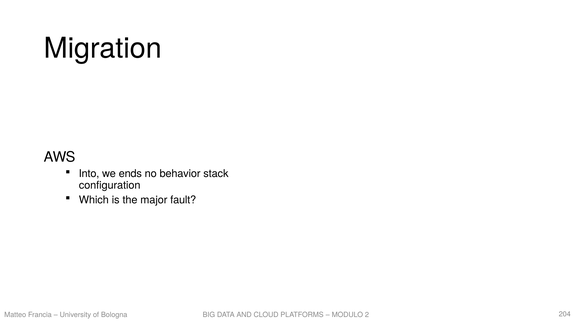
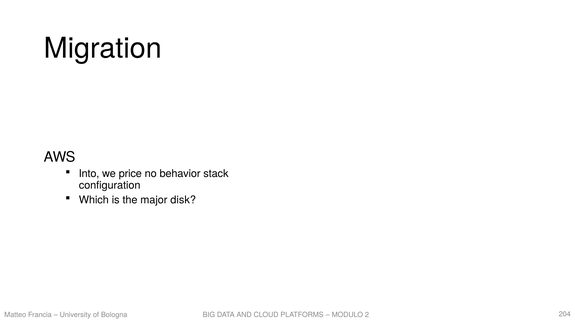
ends: ends -> price
fault: fault -> disk
